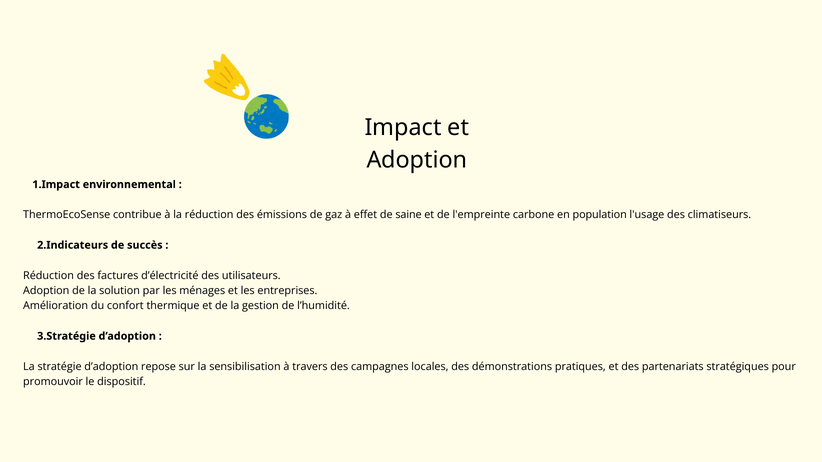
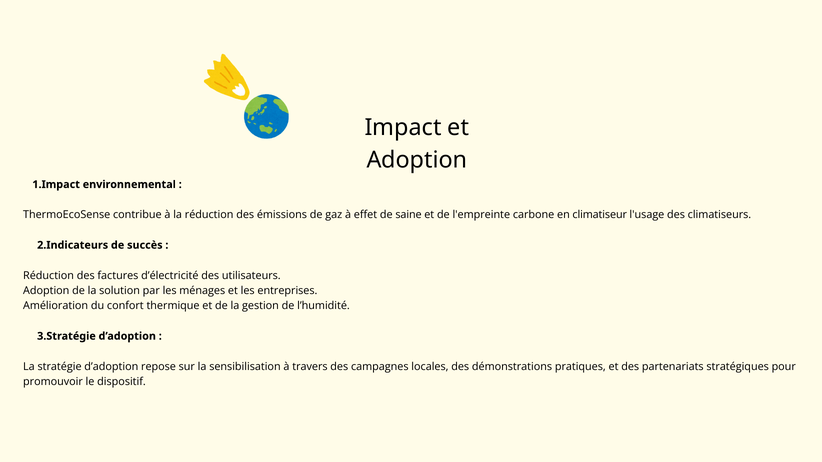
population: population -> climatiseur
